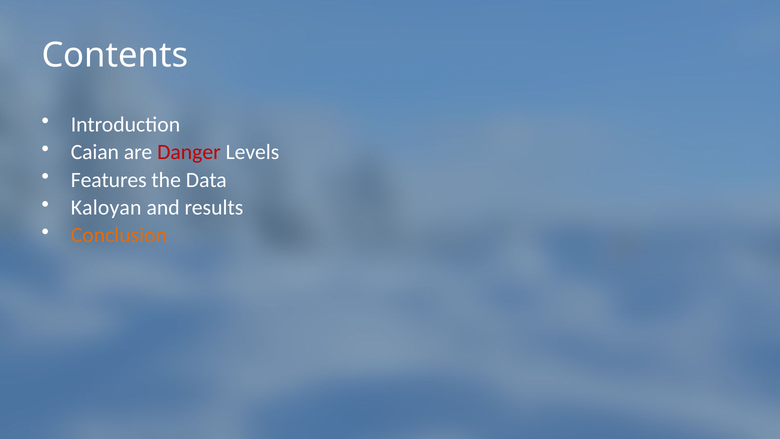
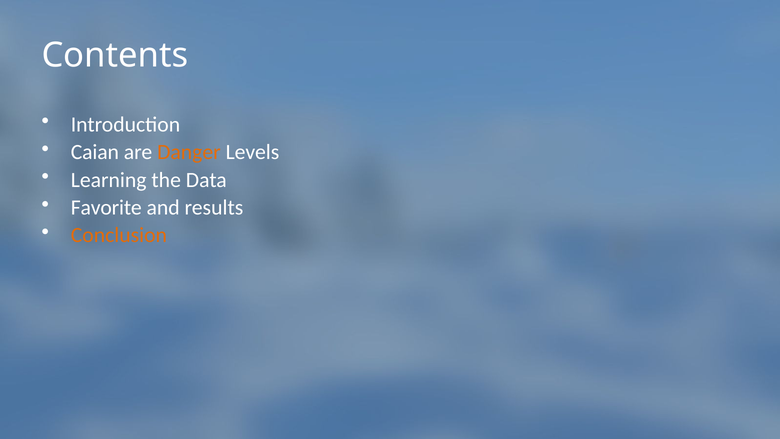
Danger colour: red -> orange
Features: Features -> Learning
Kaloyan: Kaloyan -> Favorite
